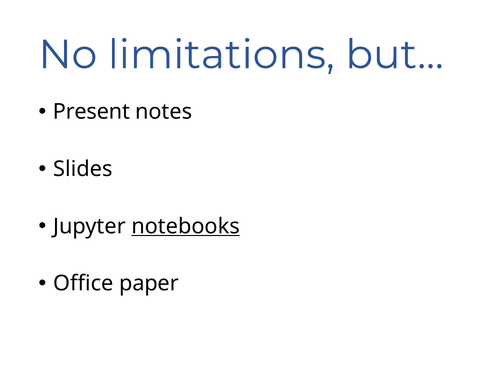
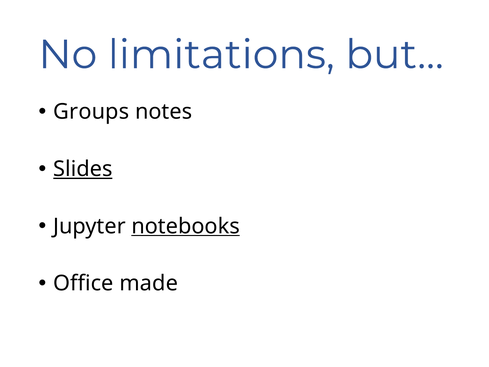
Present: Present -> Groups
Slides underline: none -> present
paper: paper -> made
